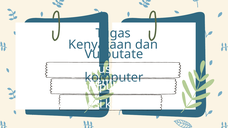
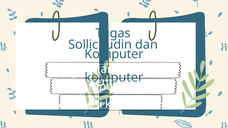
Kenyataan: Kenyataan -> Sollicitudin
Vulputate at (114, 54): Vulputate -> Komputer
Suscipit: Suscipit -> Harumi
